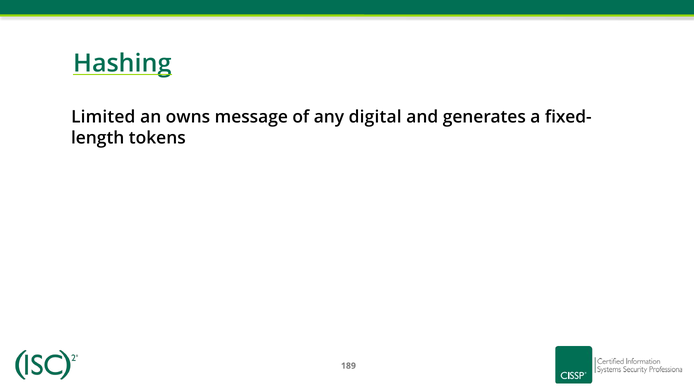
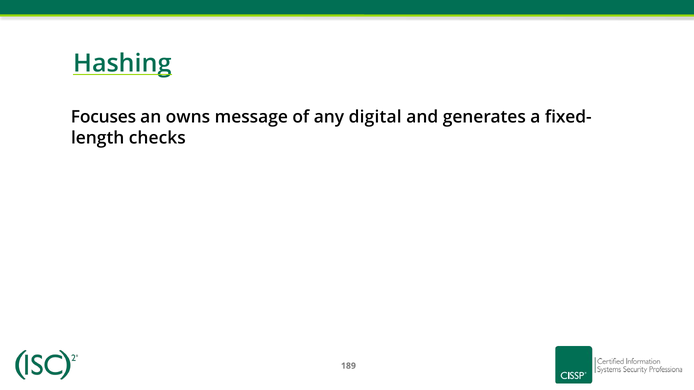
Limited: Limited -> Focuses
tokens: tokens -> checks
